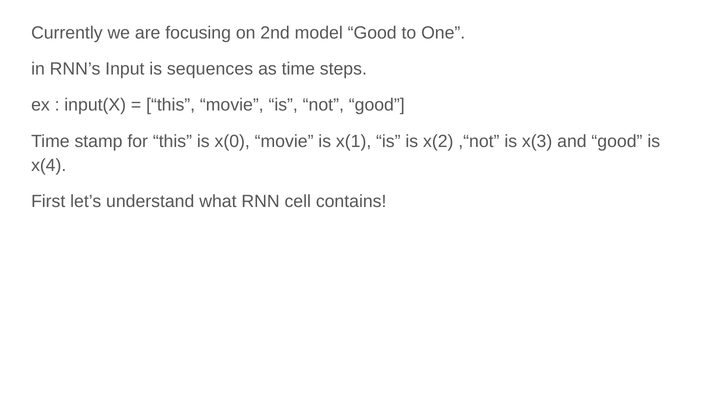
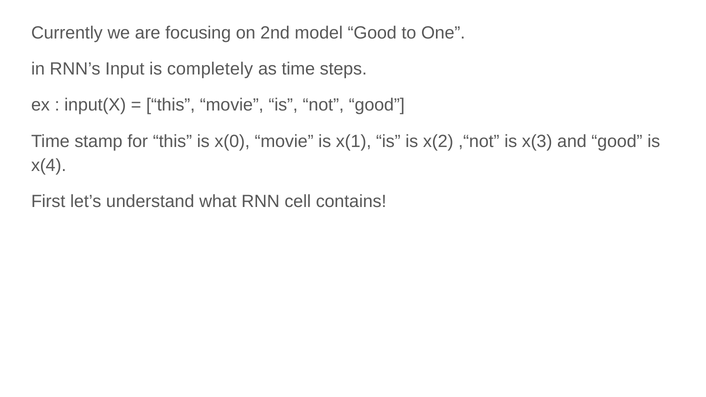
sequences: sequences -> completely
